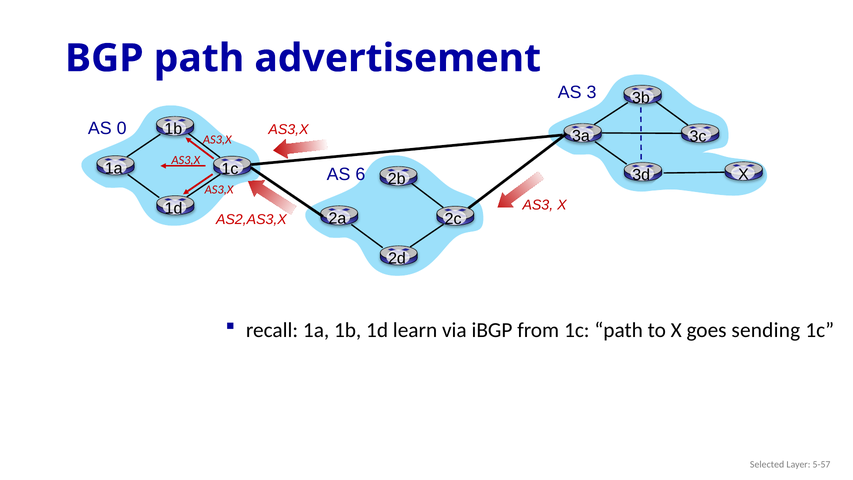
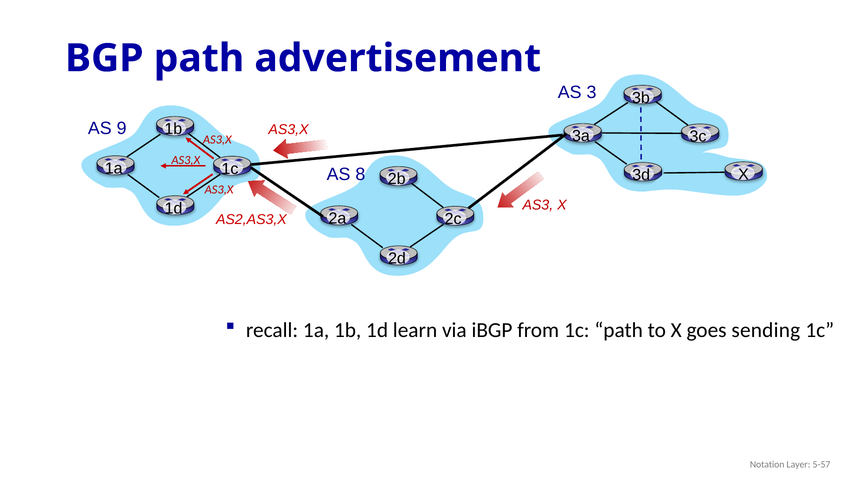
0: 0 -> 9
6: 6 -> 8
Selected: Selected -> Notation
